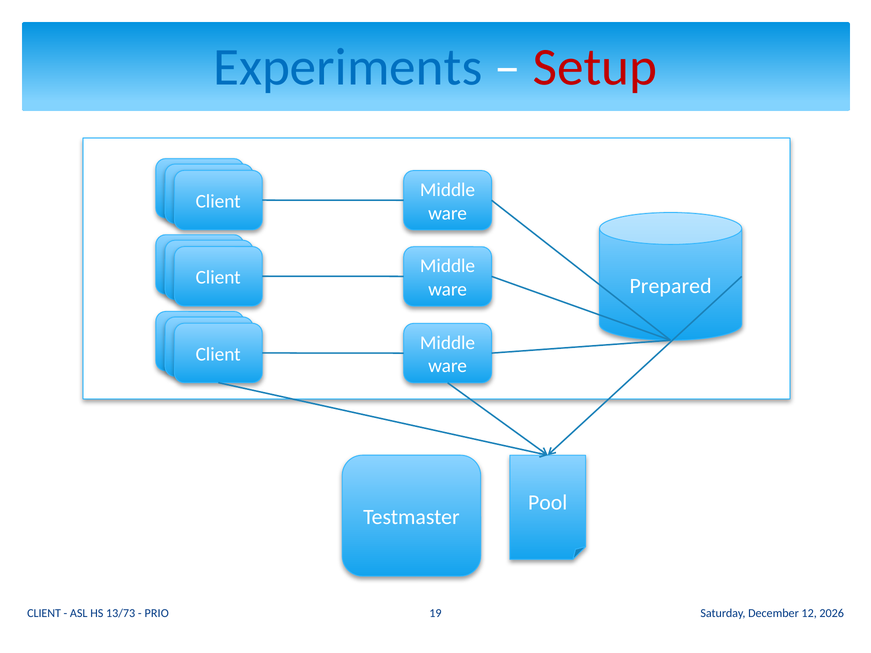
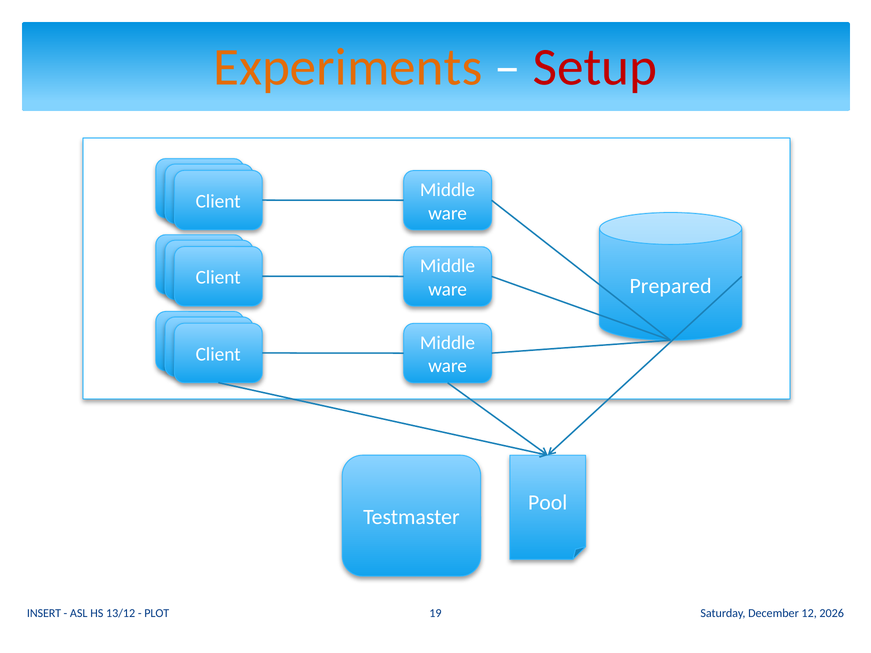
Experiments colour: blue -> orange
CLIENT at (44, 613): CLIENT -> INSERT
13/73: 13/73 -> 13/12
PRIO: PRIO -> PLOT
